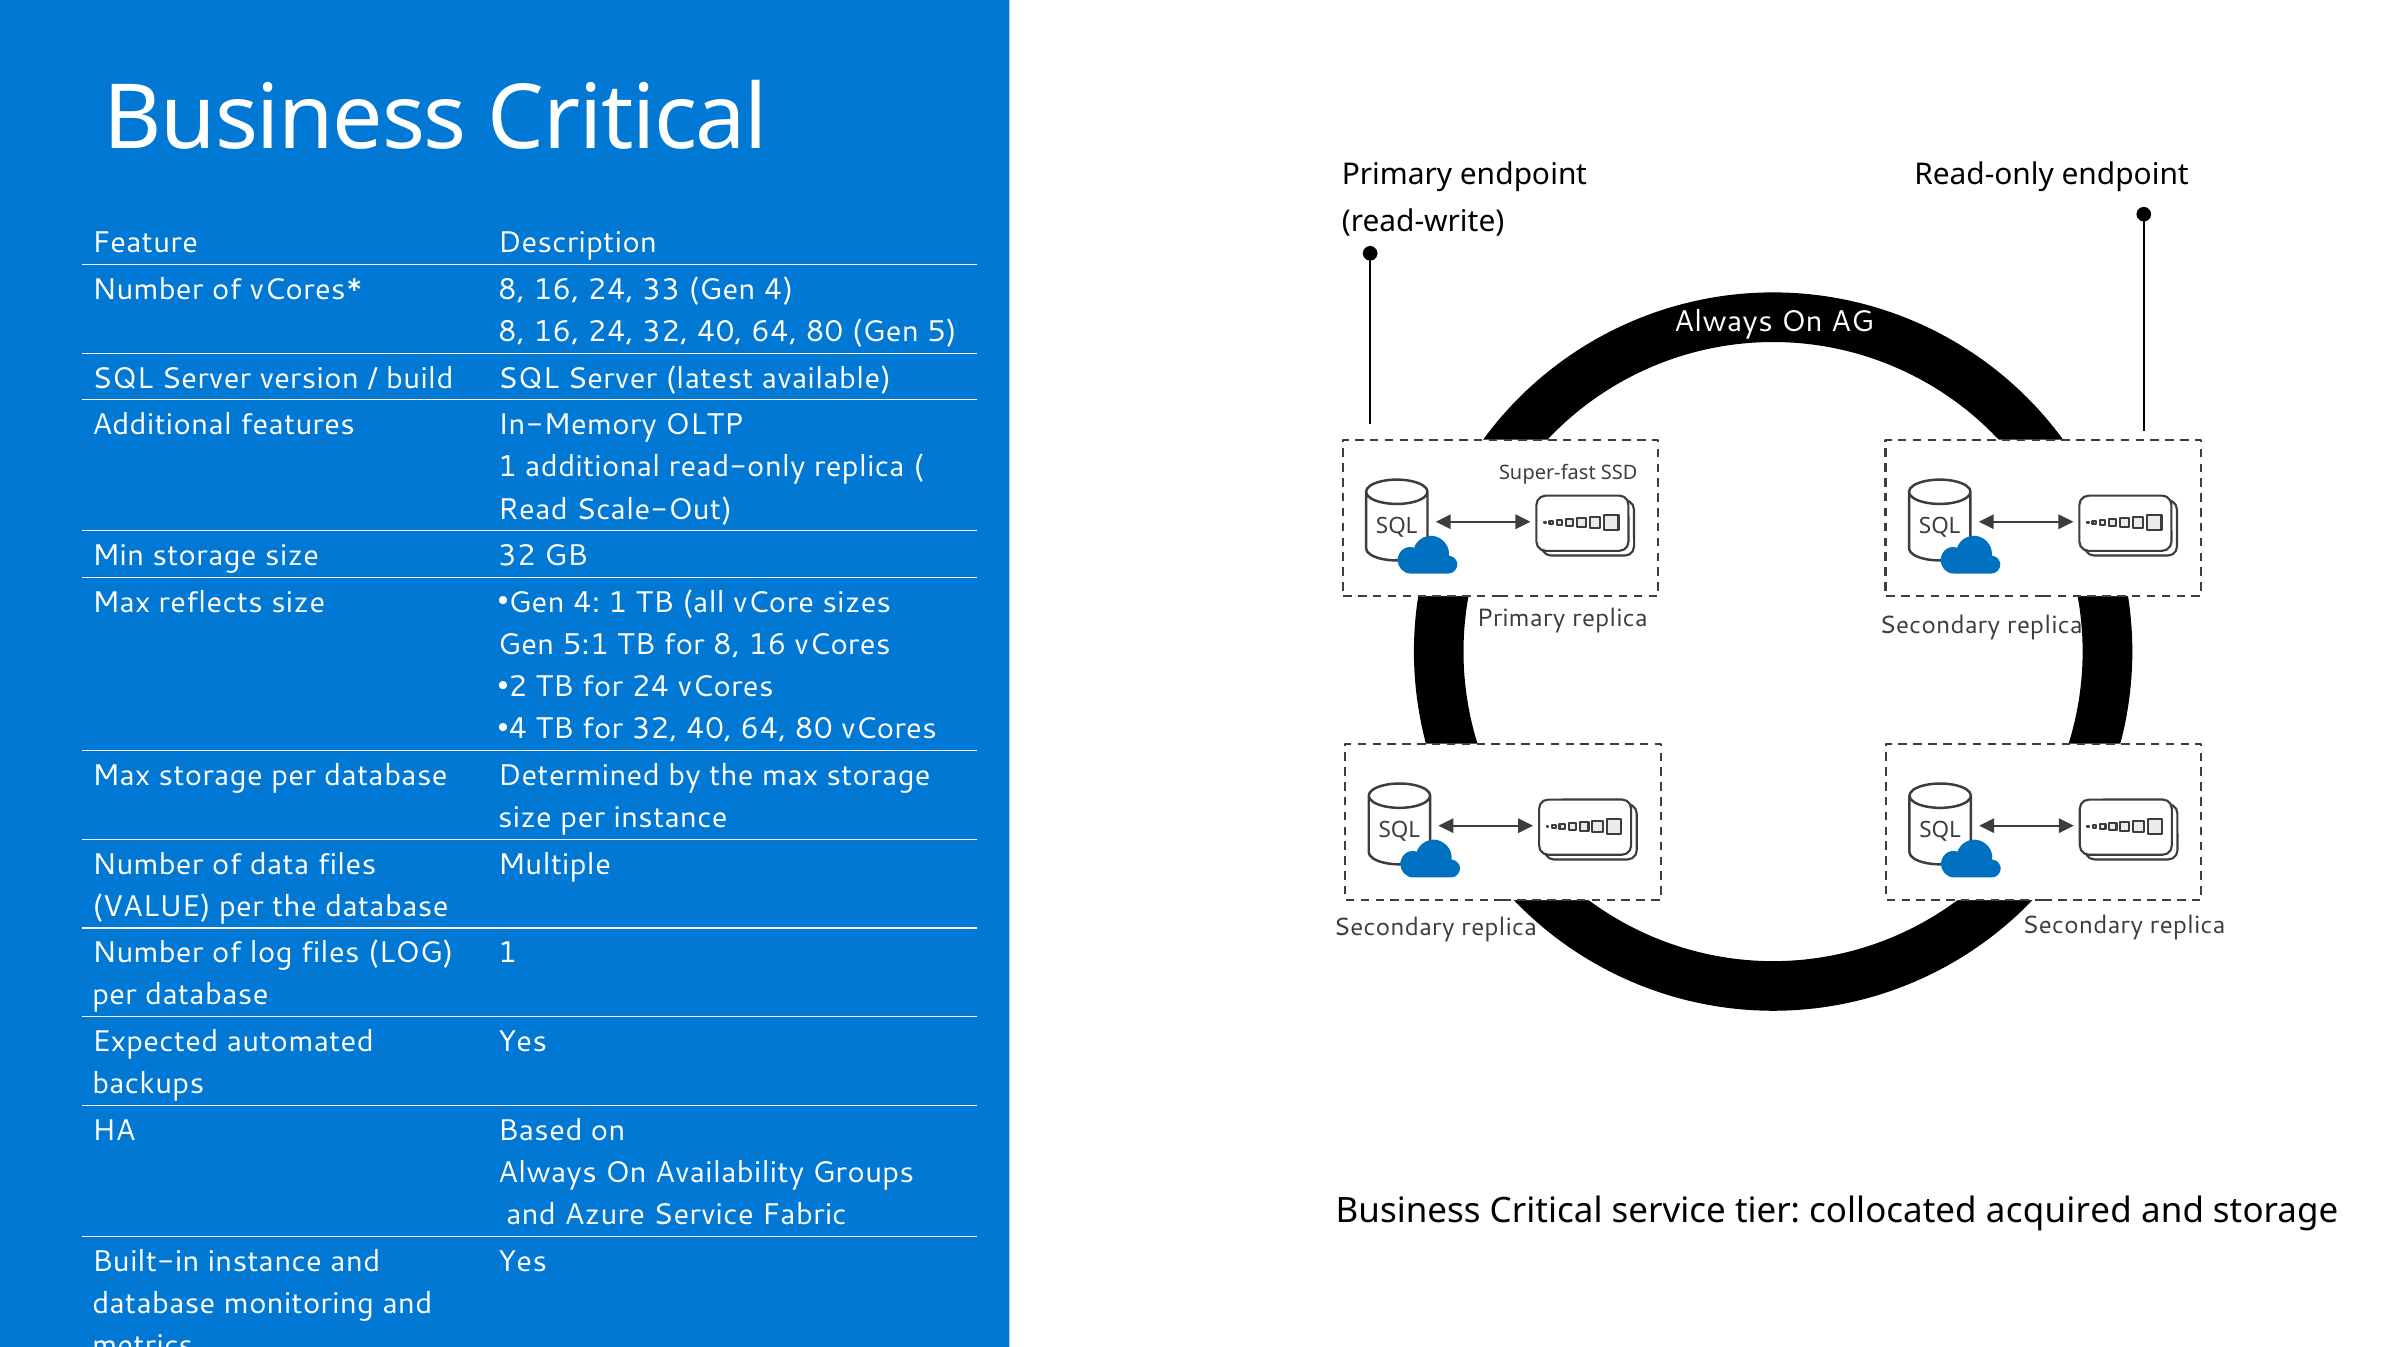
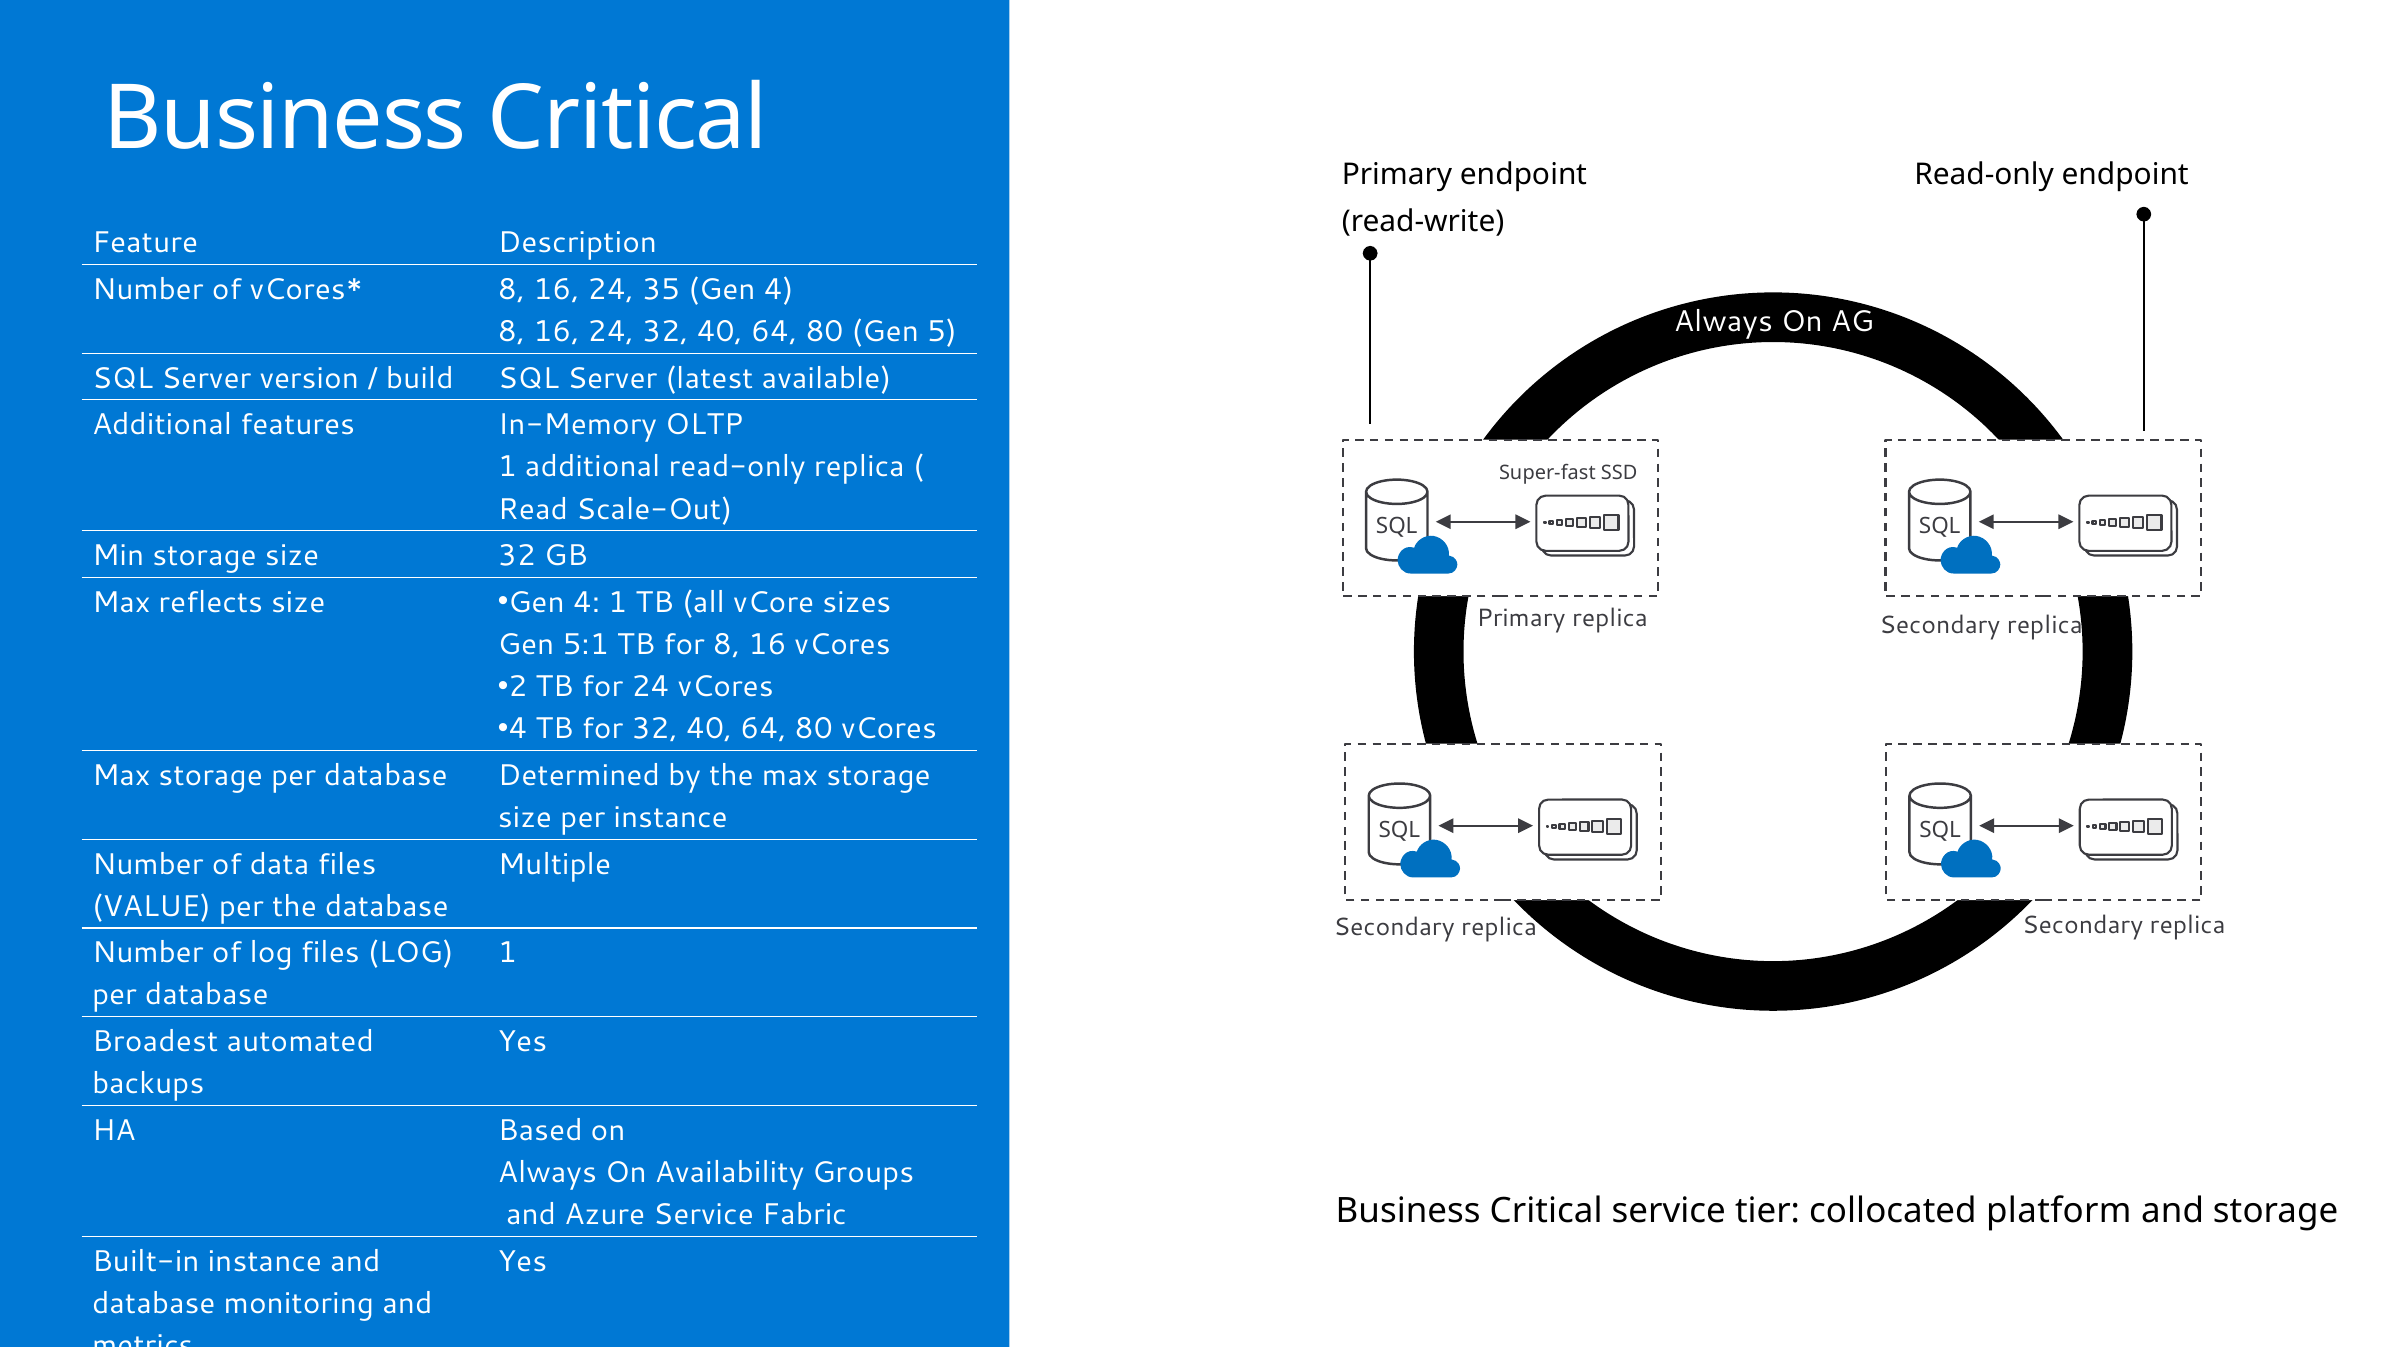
33: 33 -> 35
Expected: Expected -> Broadest
acquired: acquired -> platform
